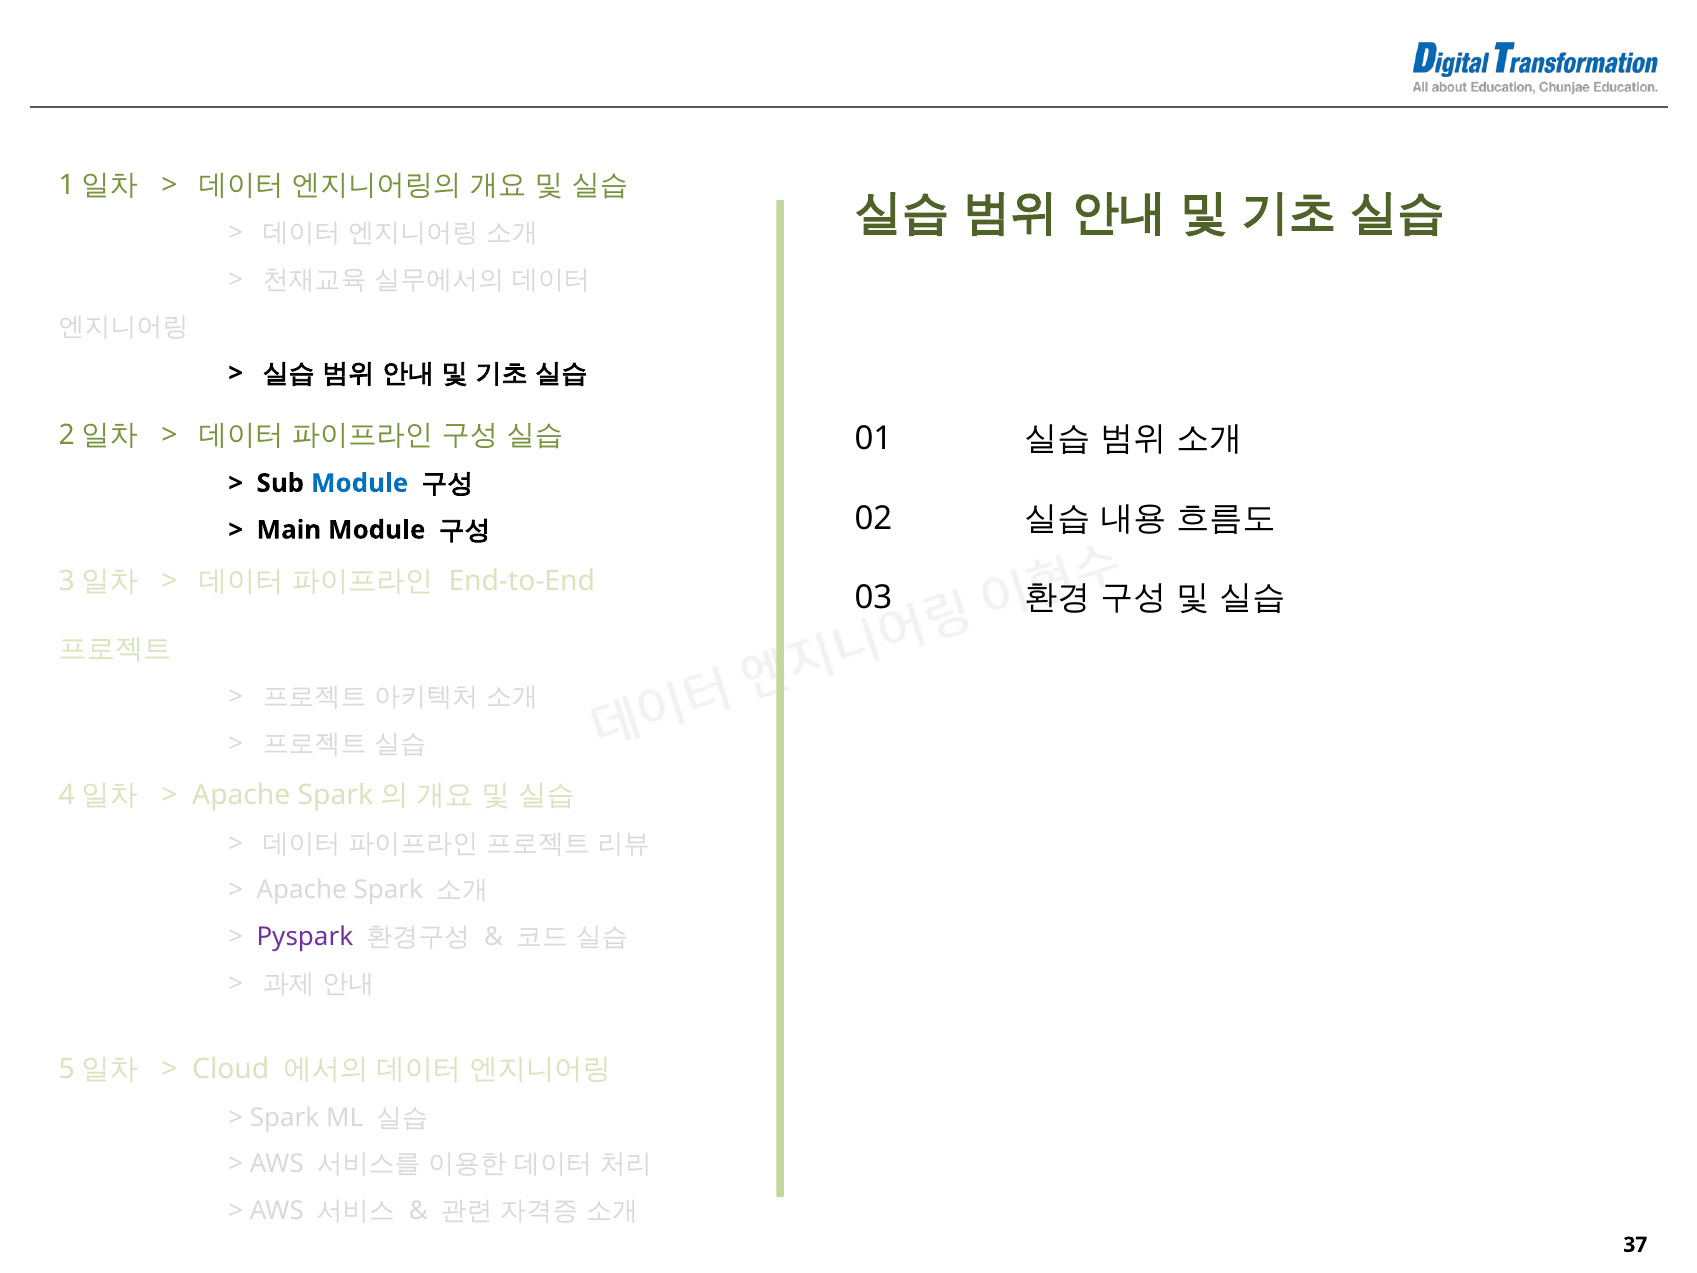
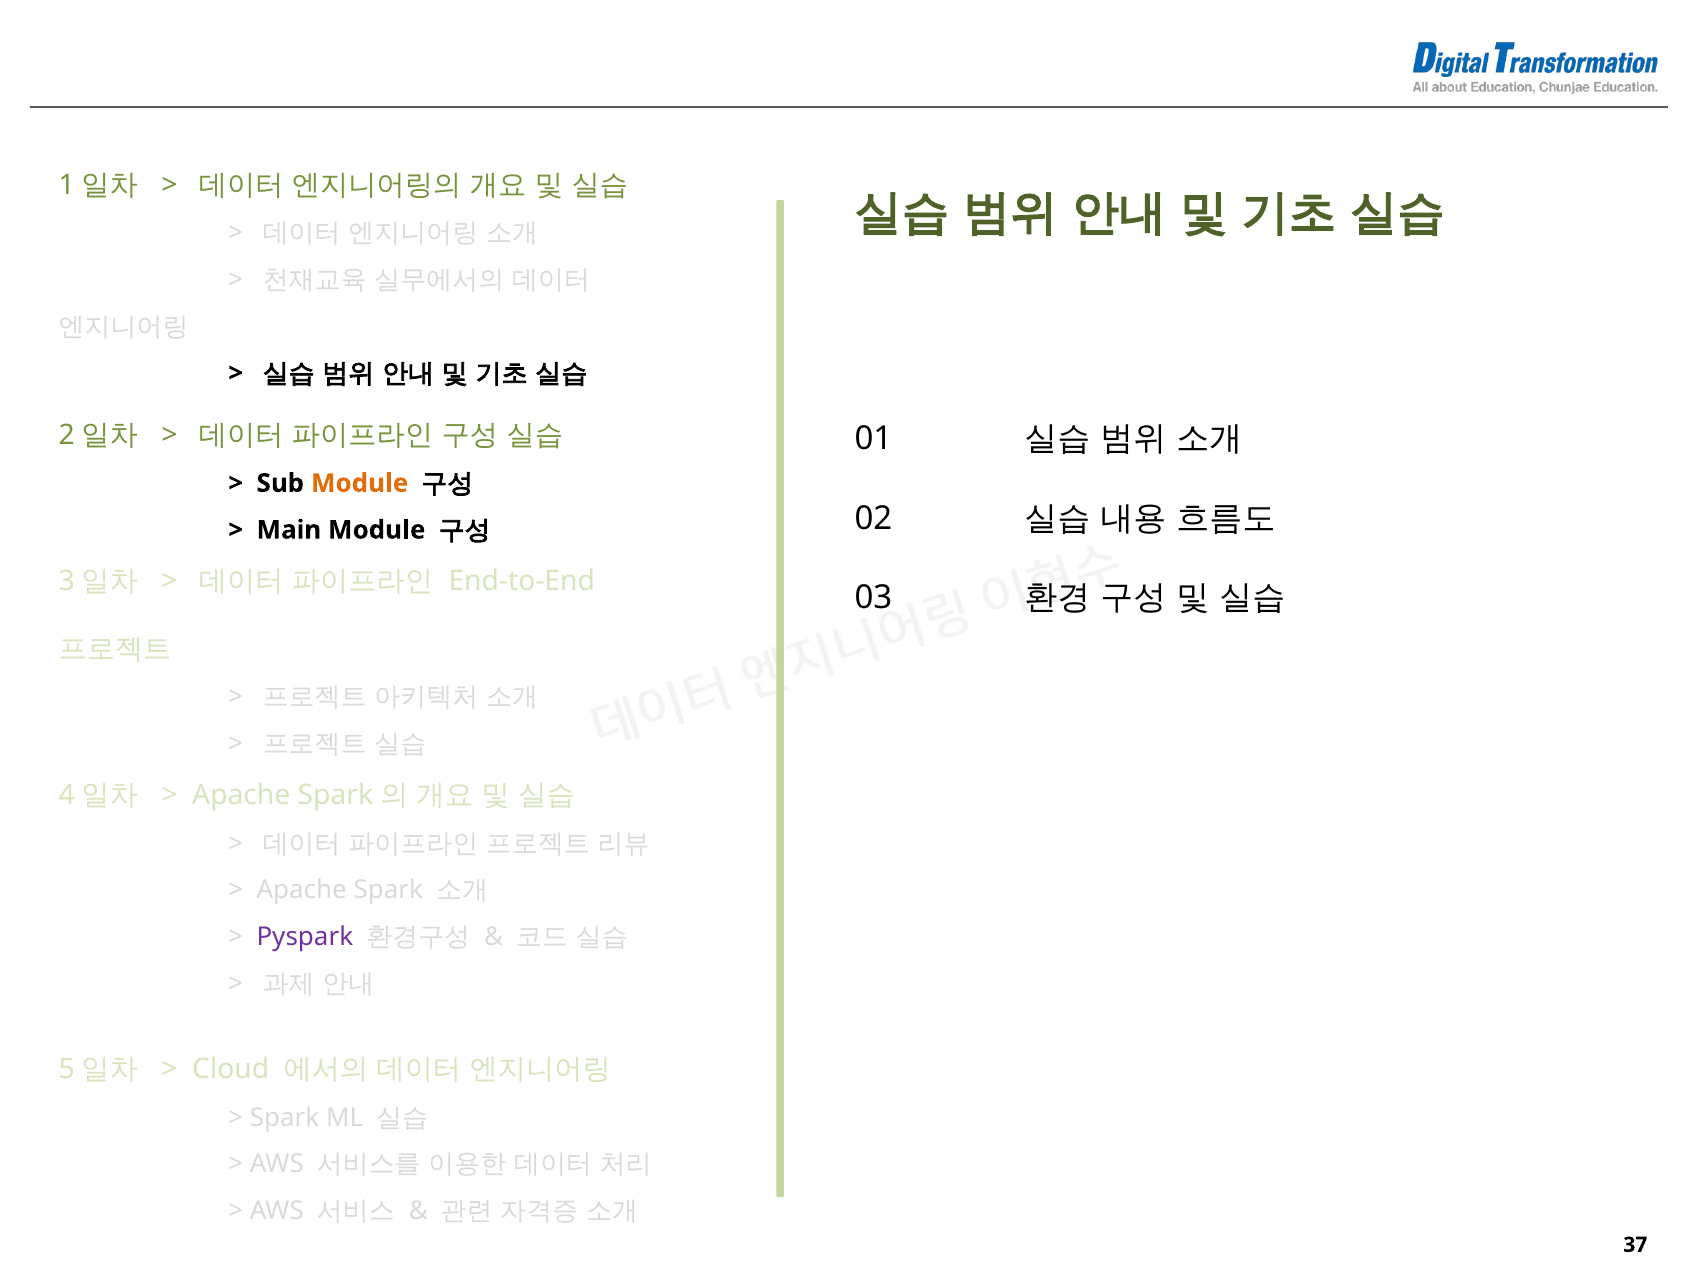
Module at (360, 483) colour: blue -> orange
